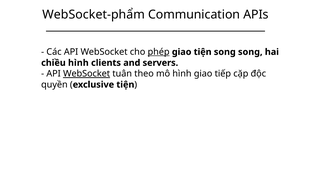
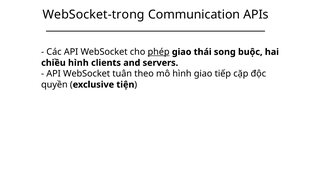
WebSocket-phẩm: WebSocket-phẩm -> WebSocket-trong
giao tiện: tiện -> thái
song song: song -> buộc
WebSocket at (87, 74) underline: present -> none
